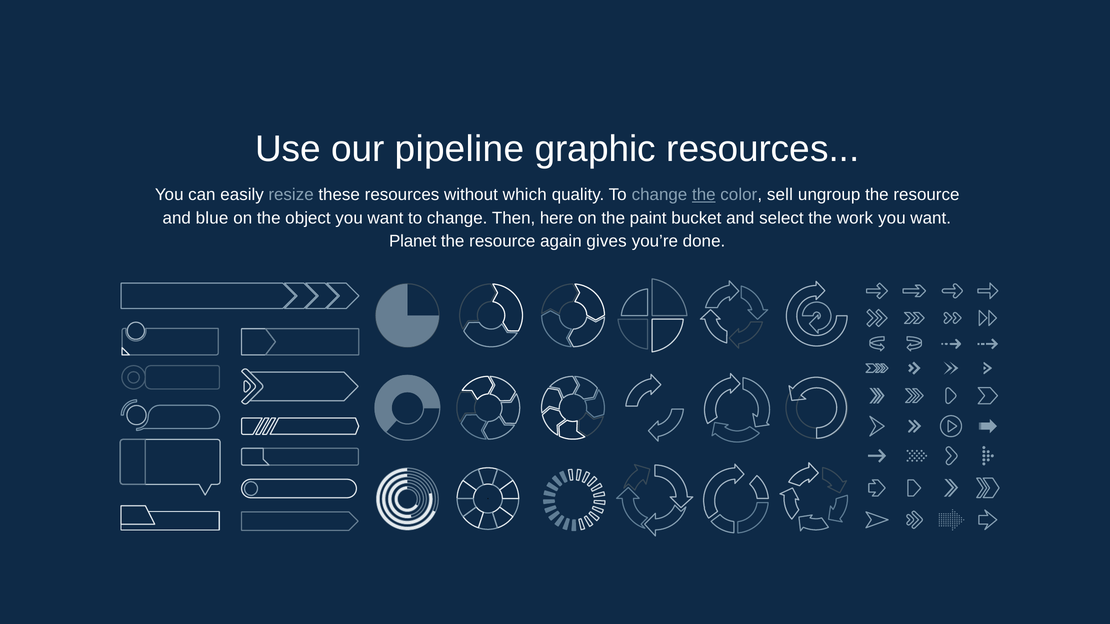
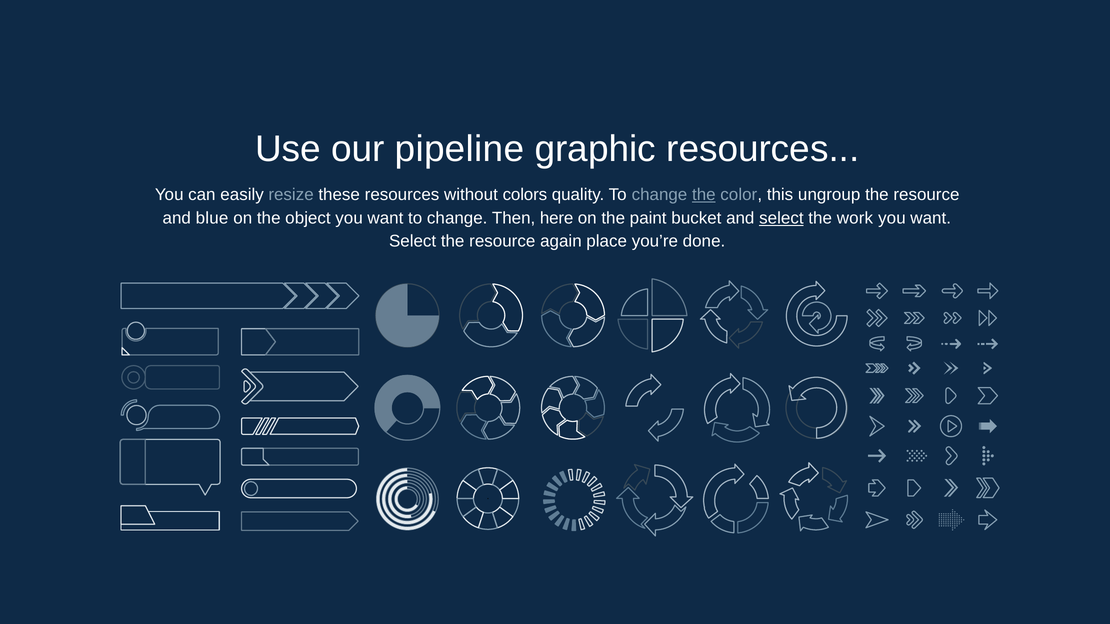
which: which -> colors
sell: sell -> this
select at (781, 218) underline: none -> present
Planet at (413, 242): Planet -> Select
gives: gives -> place
